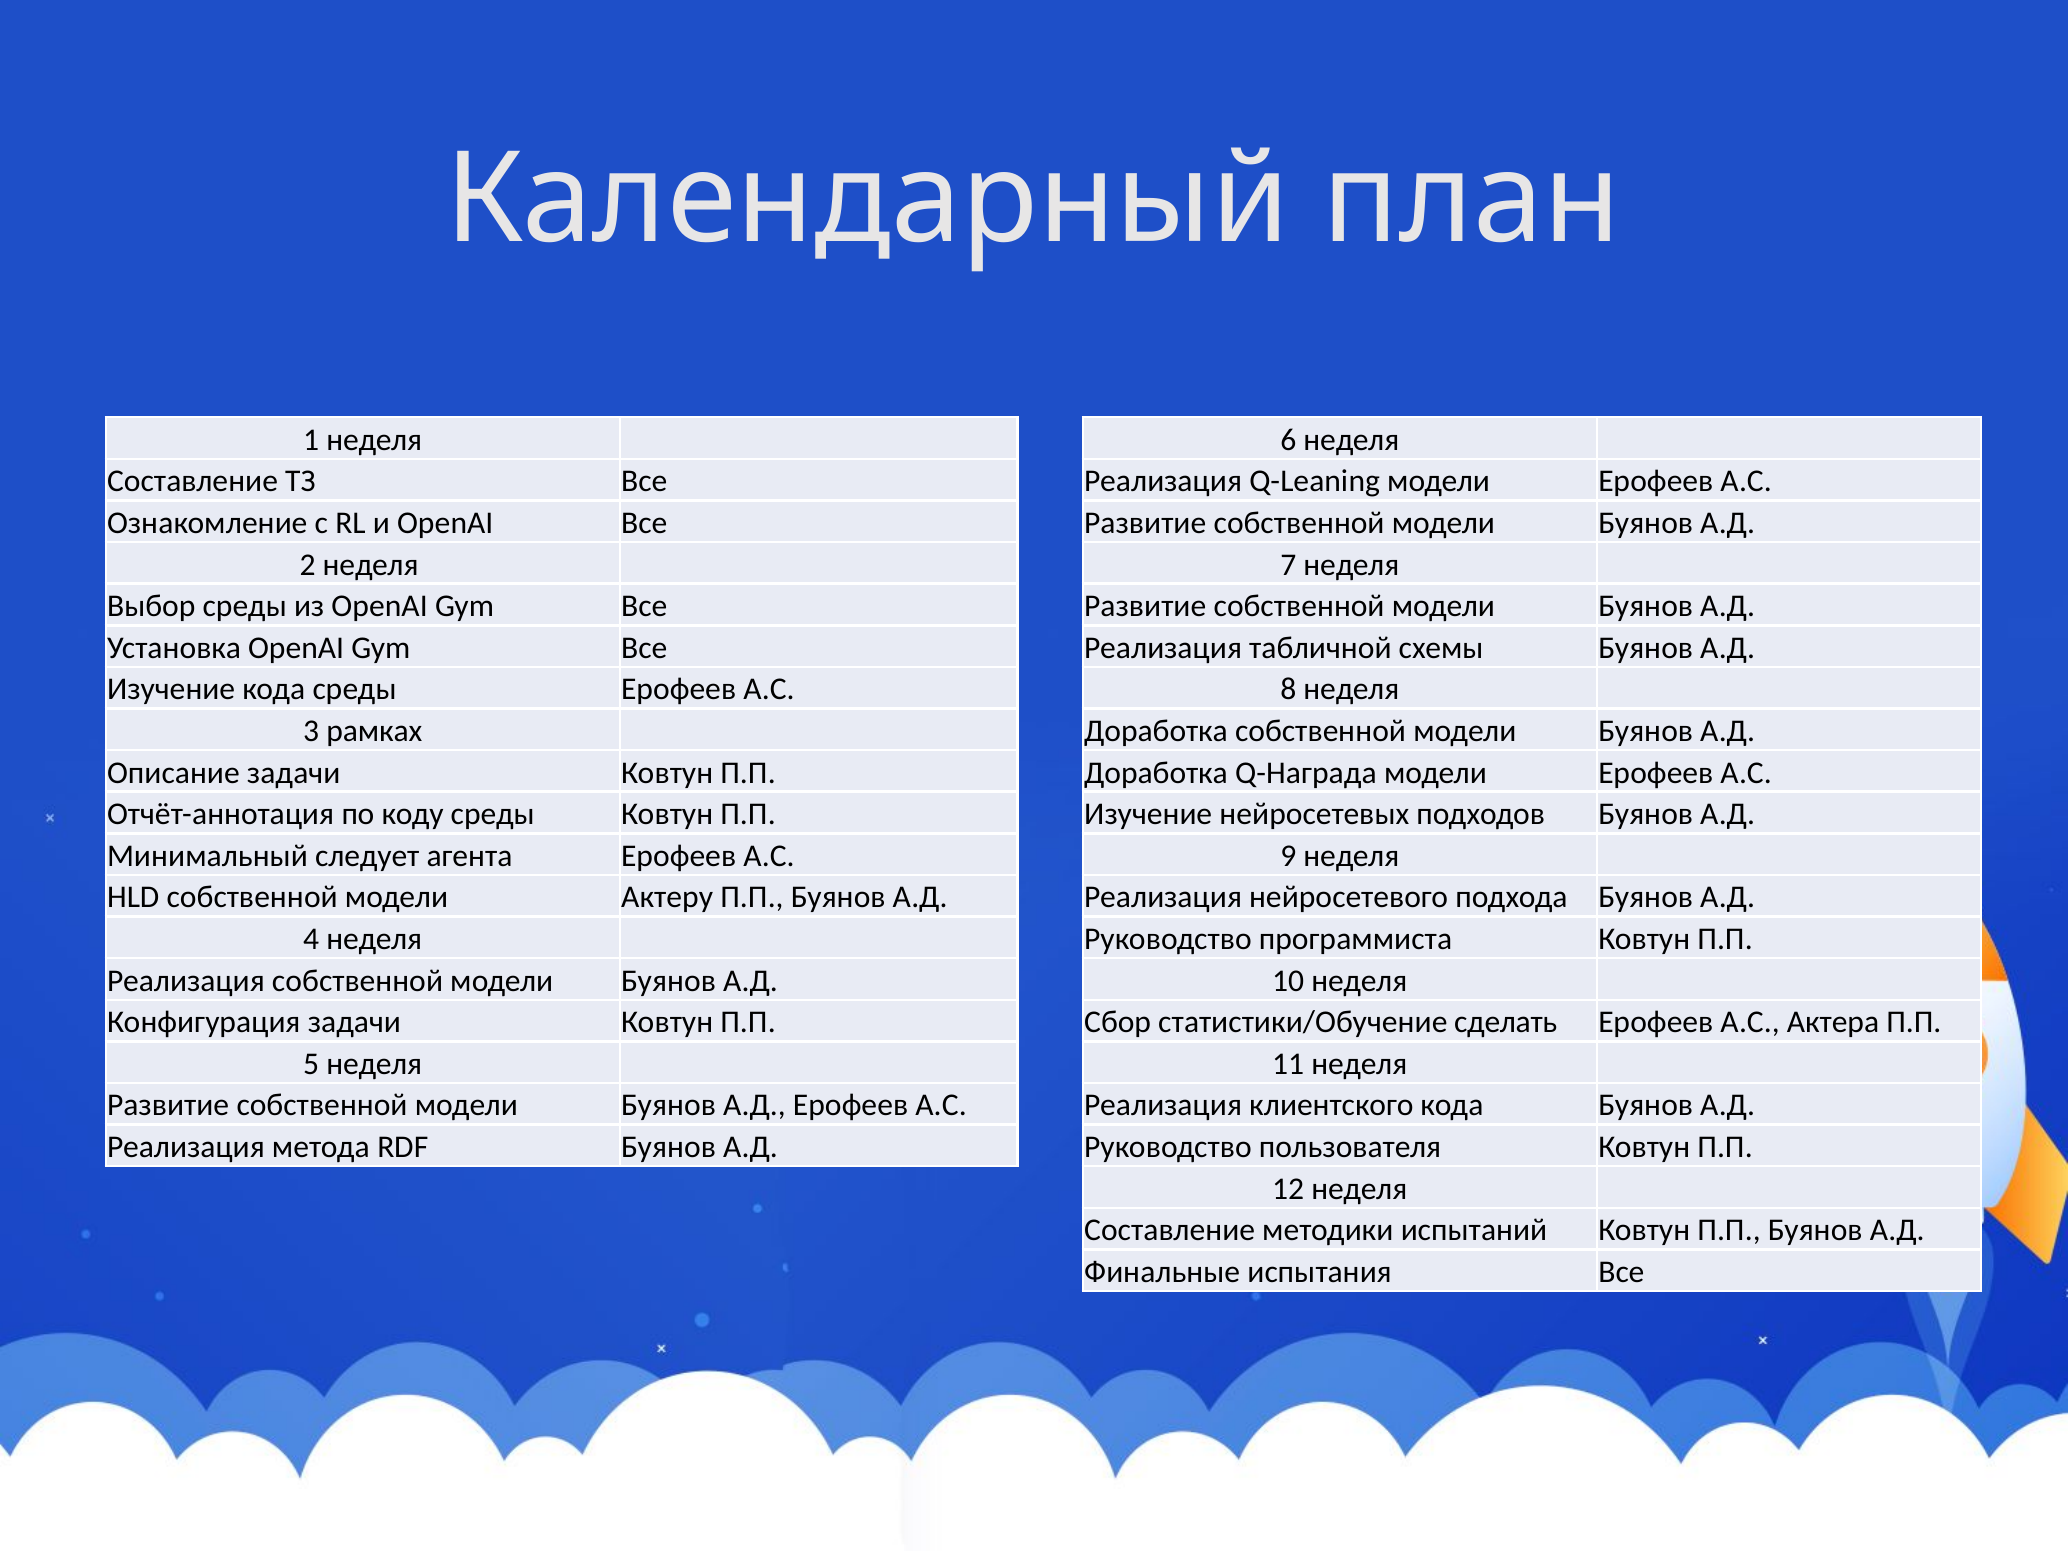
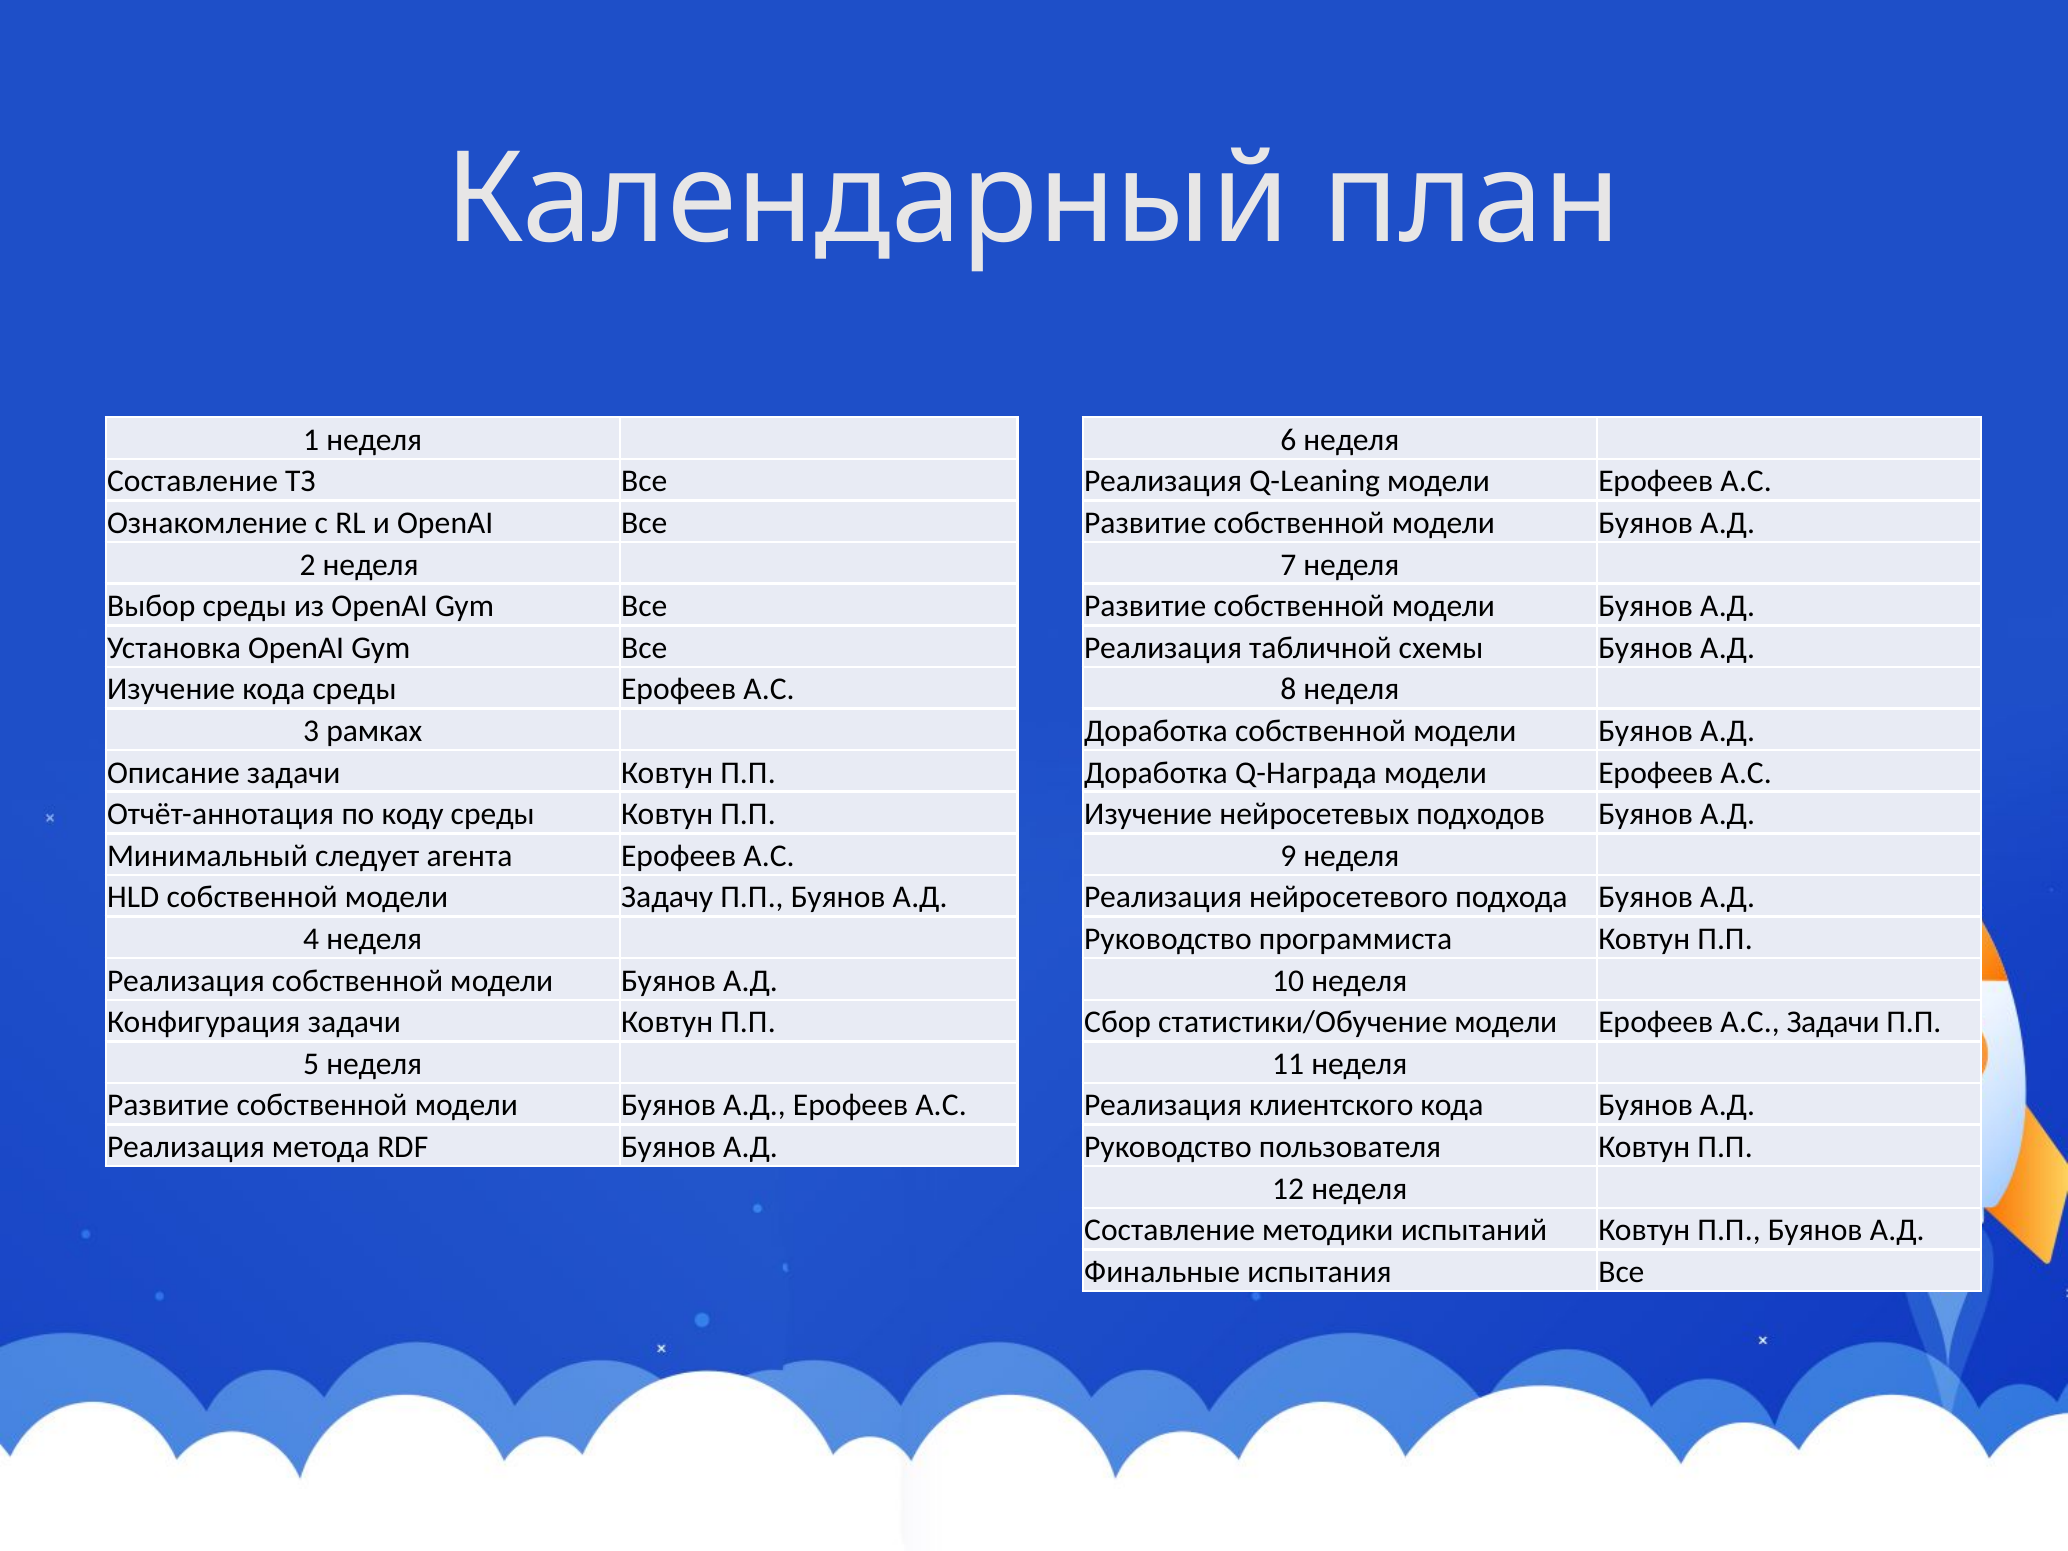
Актеру: Актеру -> Задачу
статистики/Обучение сделать: сделать -> модели
А.С Актера: Актера -> Задачи
